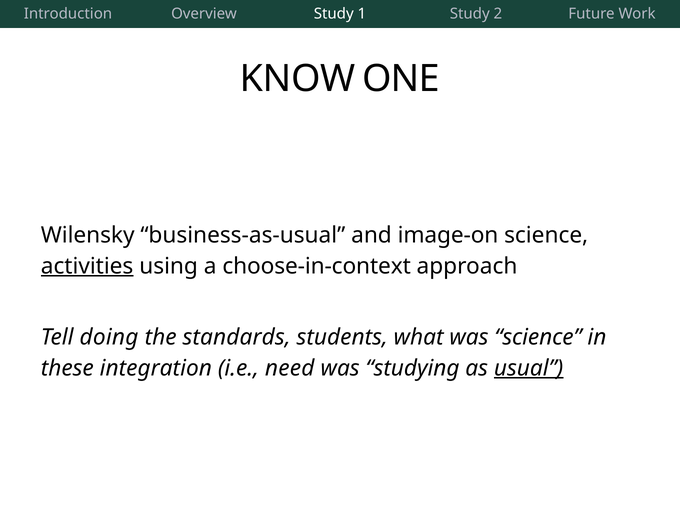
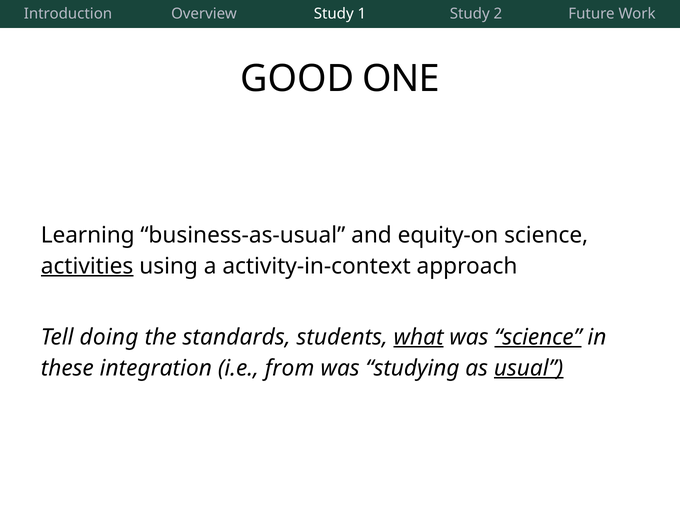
KNOW: KNOW -> GOOD
Wilensky: Wilensky -> Learning
image-on: image-on -> equity-on
choose-in-context: choose-in-context -> activity-in-context
what underline: none -> present
science at (538, 337) underline: none -> present
need: need -> from
